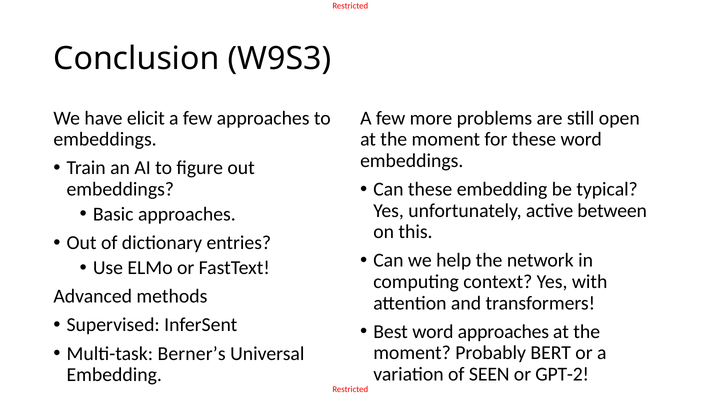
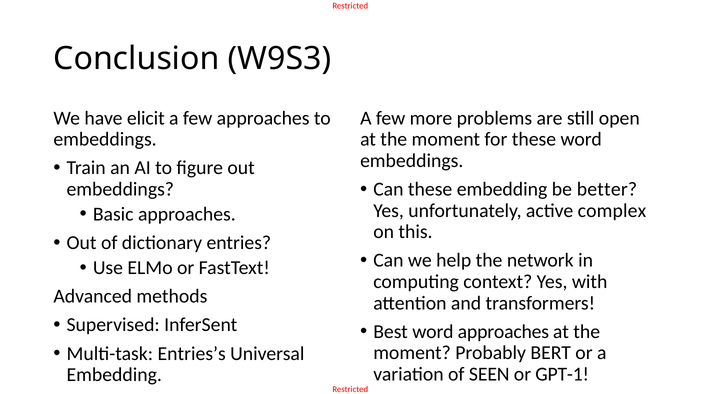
typical: typical -> better
between: between -> complex
Berner’s: Berner’s -> Entries’s
GPT-2: GPT-2 -> GPT-1
